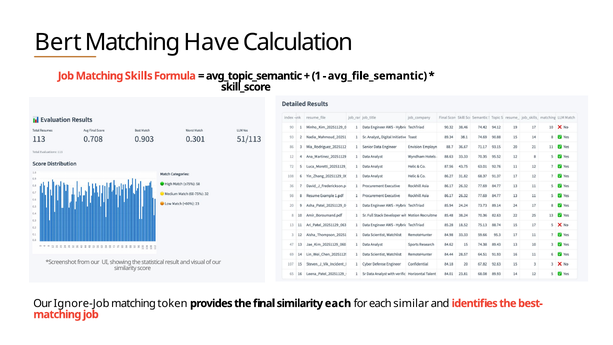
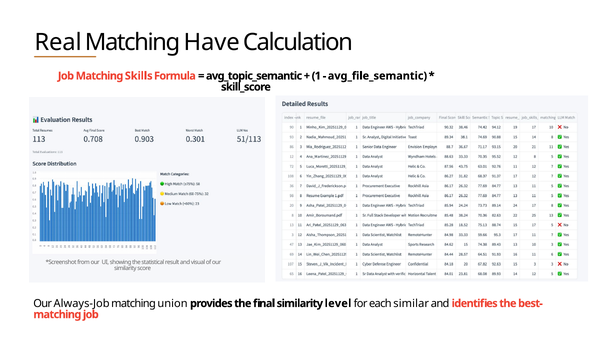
Bert: Bert -> Real
Ignore-Job: Ignore-Job -> Always-Job
token: token -> union
similarity each: each -> level
